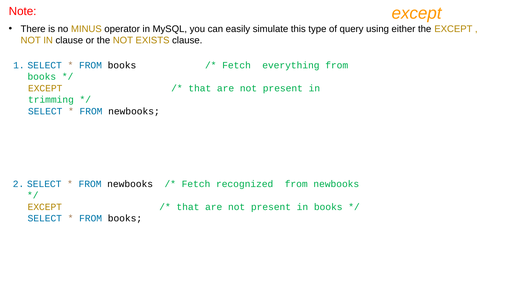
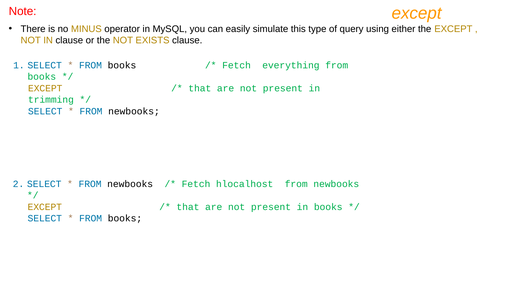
recognized: recognized -> hlocalhost
